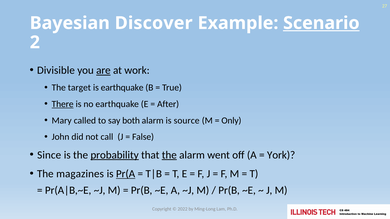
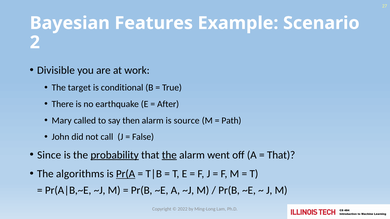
Discover: Discover -> Features
Scenario underline: present -> none
are underline: present -> none
is earthquake: earthquake -> conditional
There underline: present -> none
both: both -> then
Only: Only -> Path
York at (281, 155): York -> That
magazines: magazines -> algorithms
